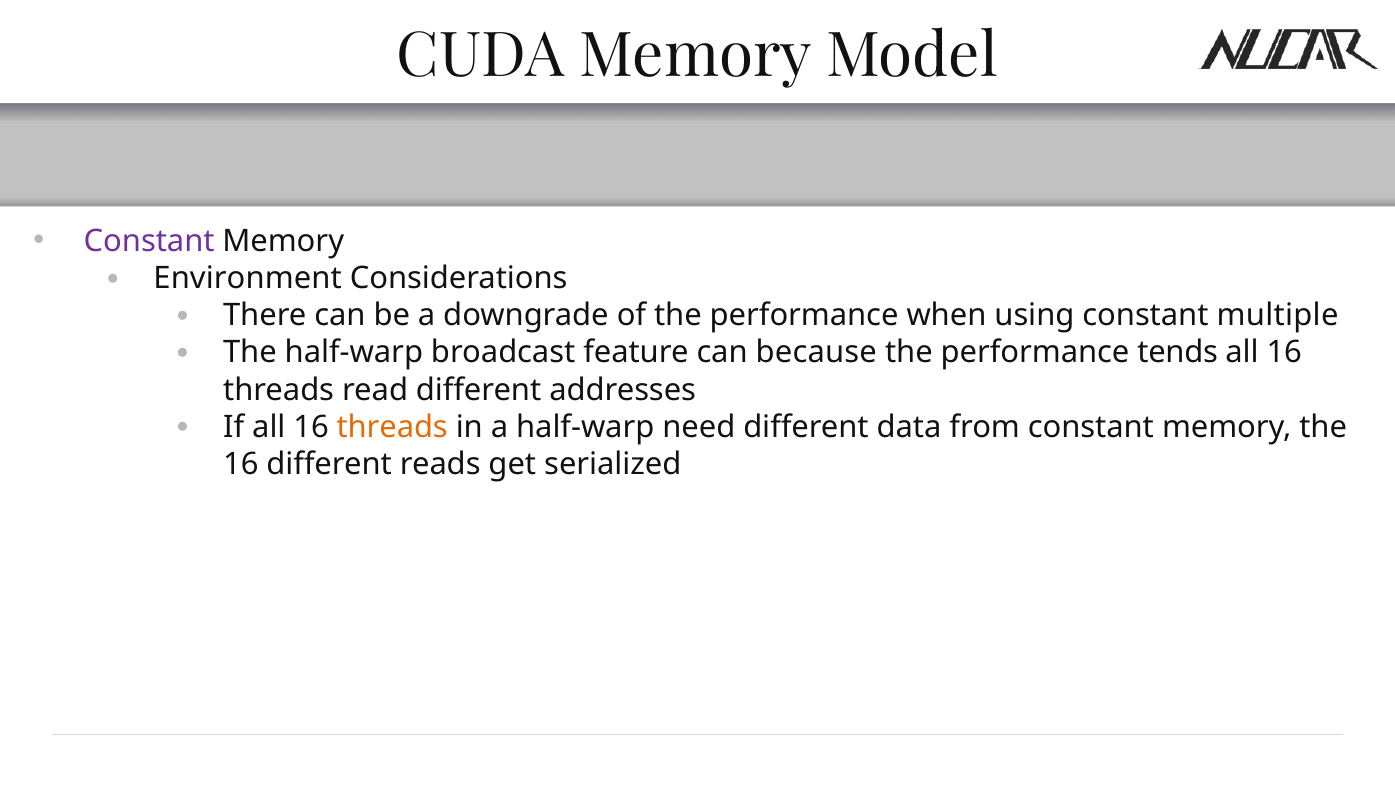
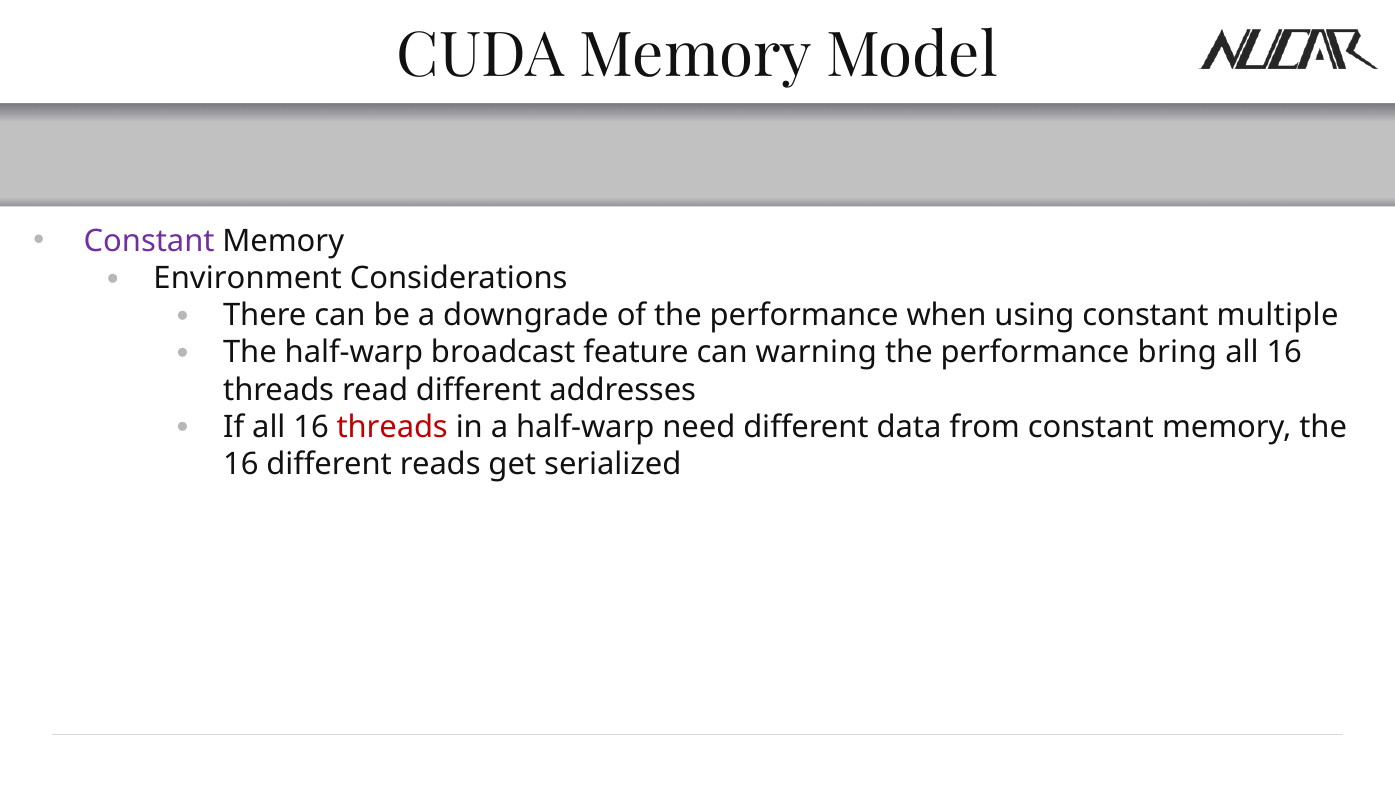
because: because -> warning
tends: tends -> bring
threads at (392, 427) colour: orange -> red
